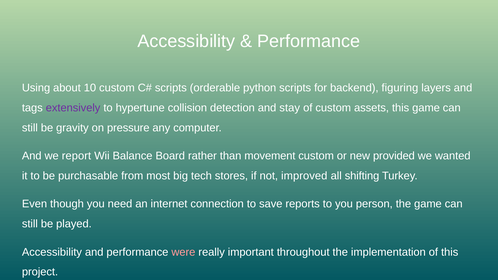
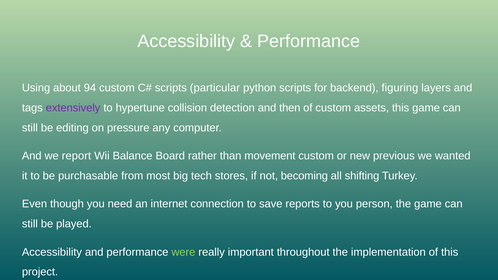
10: 10 -> 94
orderable: orderable -> particular
stay: stay -> then
gravity: gravity -> editing
provided: provided -> previous
improved: improved -> becoming
were colour: pink -> light green
